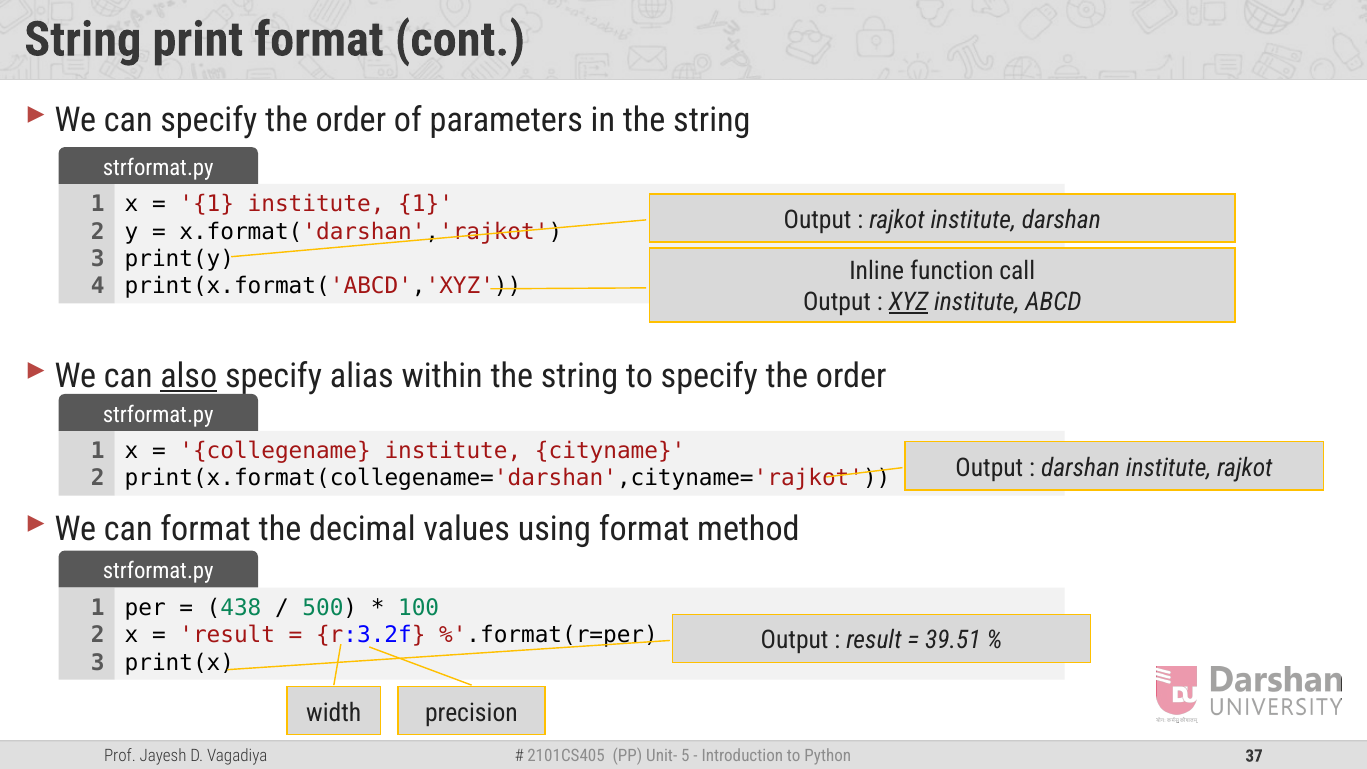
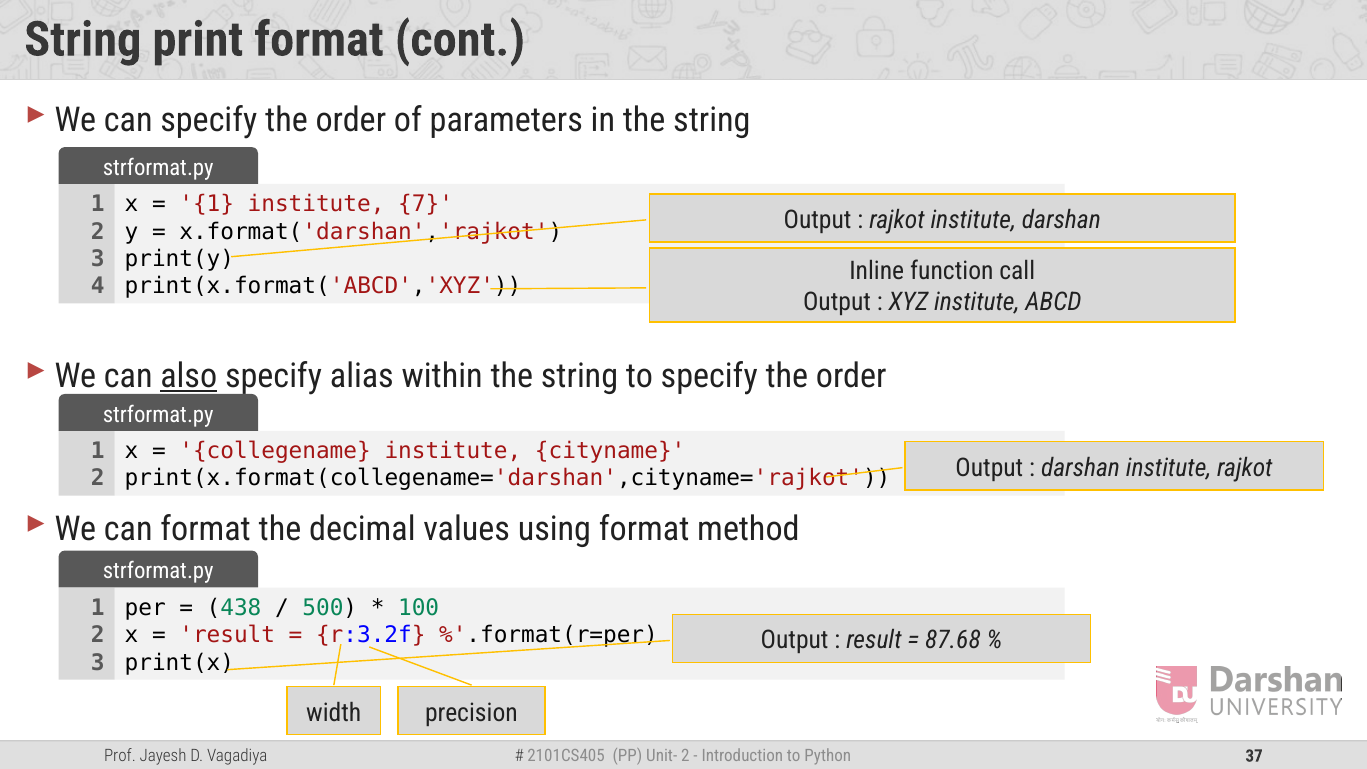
institute 1: 1 -> 7
XYZ underline: present -> none
39.51: 39.51 -> 87.68
5 at (685, 756): 5 -> 2
